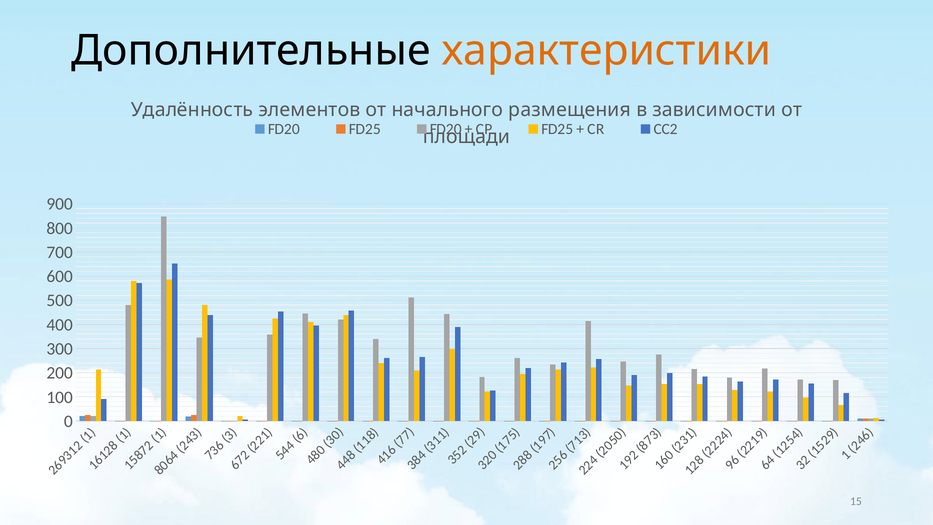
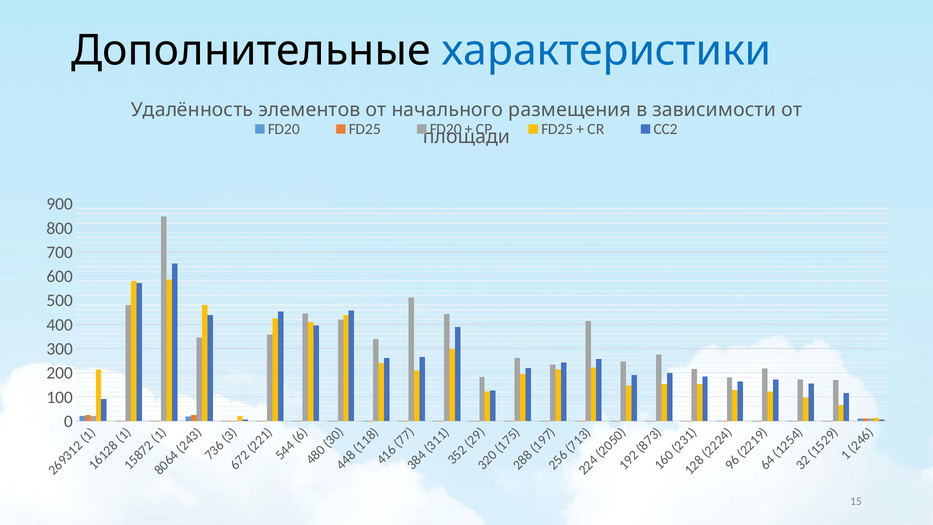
характеристики colour: orange -> blue
